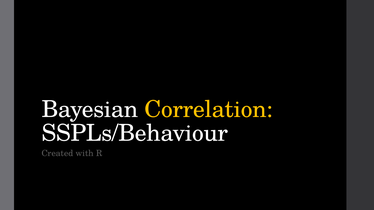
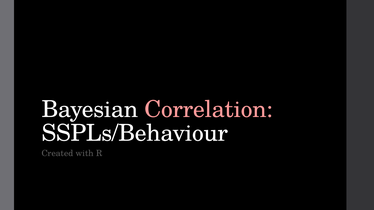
Correlation colour: yellow -> pink
